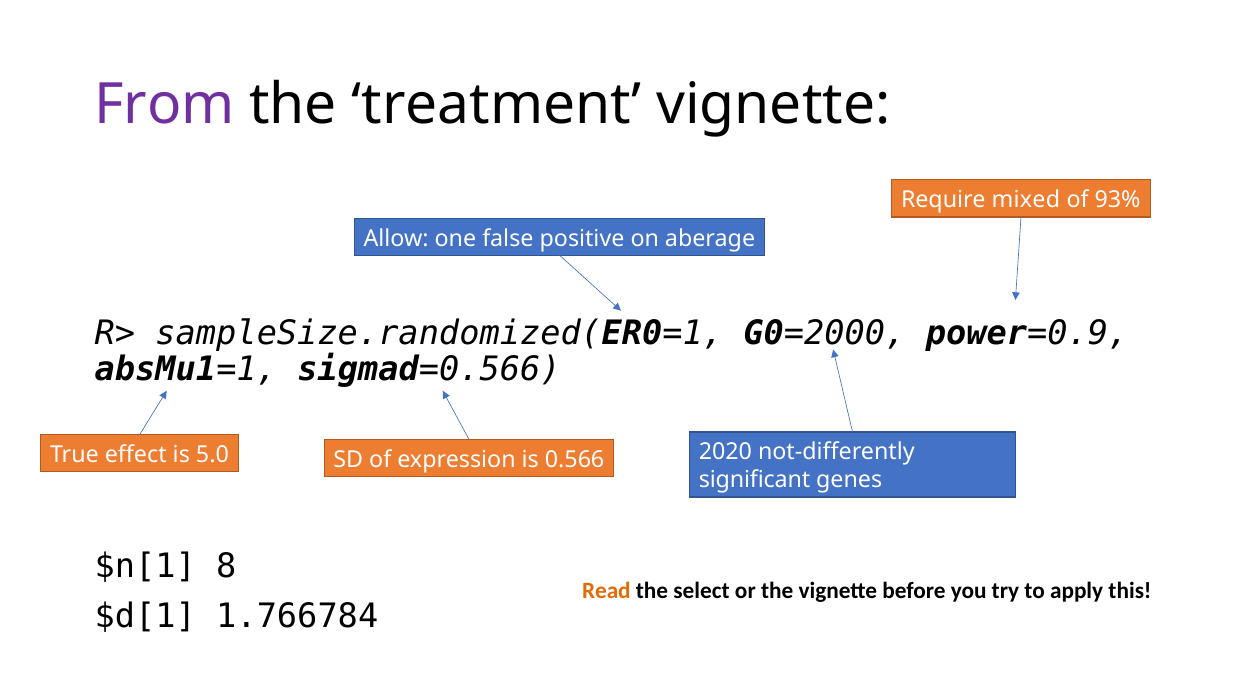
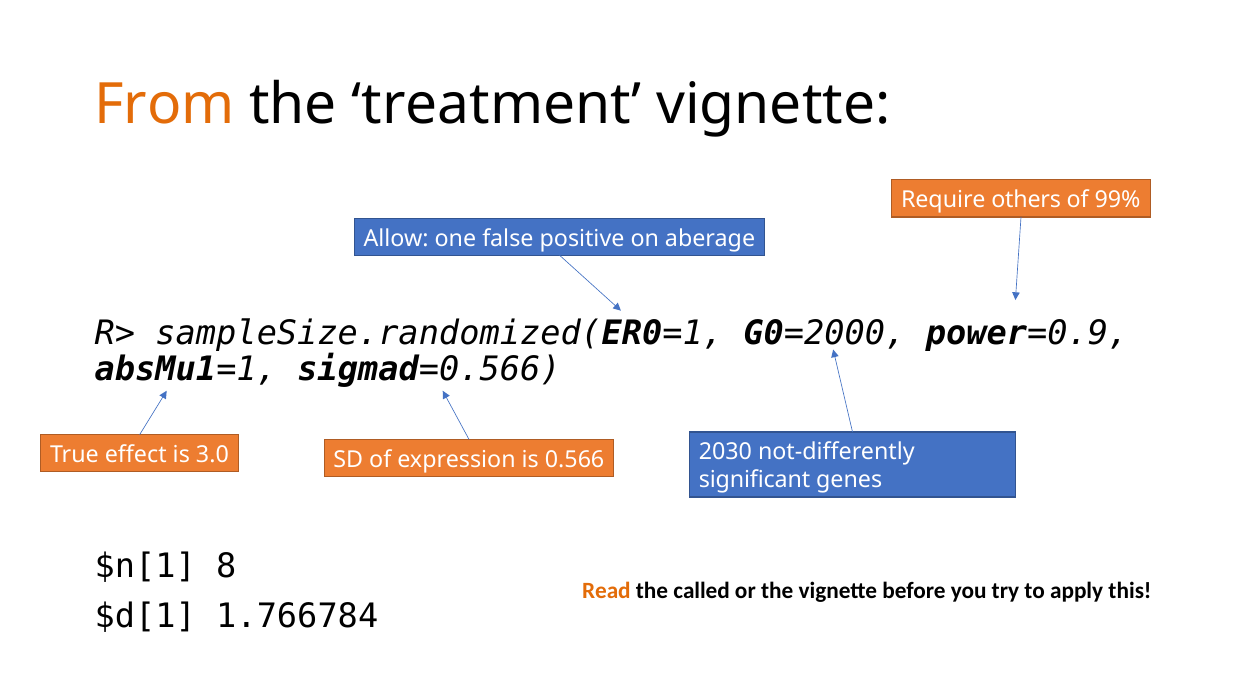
From colour: purple -> orange
mixed: mixed -> others
93%: 93% -> 99%
2020: 2020 -> 2030
5.0: 5.0 -> 3.0
select: select -> called
